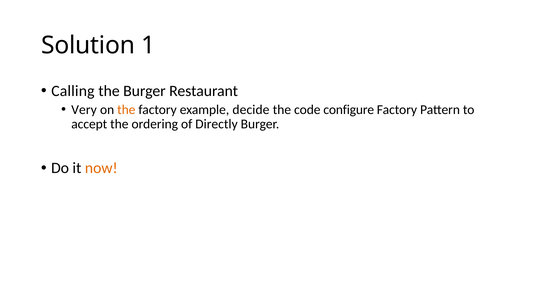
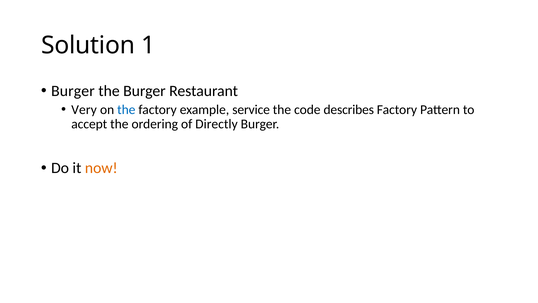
Calling at (73, 91): Calling -> Burger
the at (126, 110) colour: orange -> blue
decide: decide -> service
configure: configure -> describes
